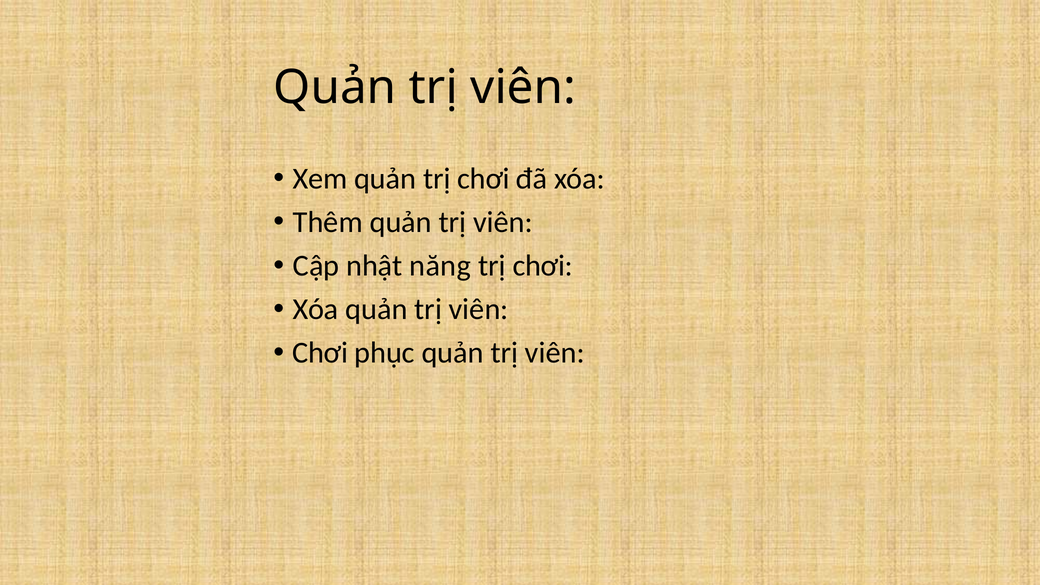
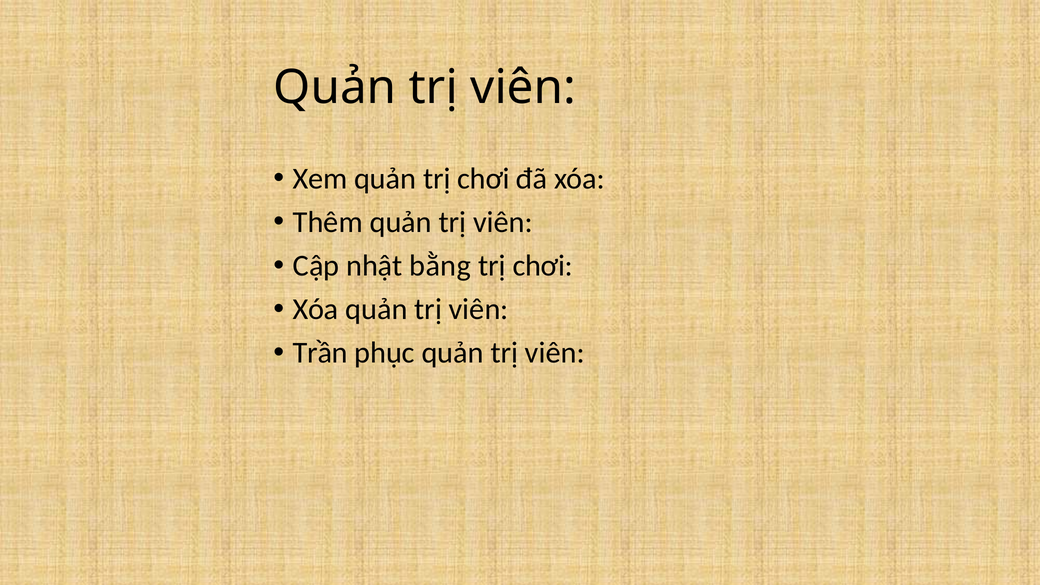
năng: năng -> bằng
Chơi at (320, 353): Chơi -> Trần
